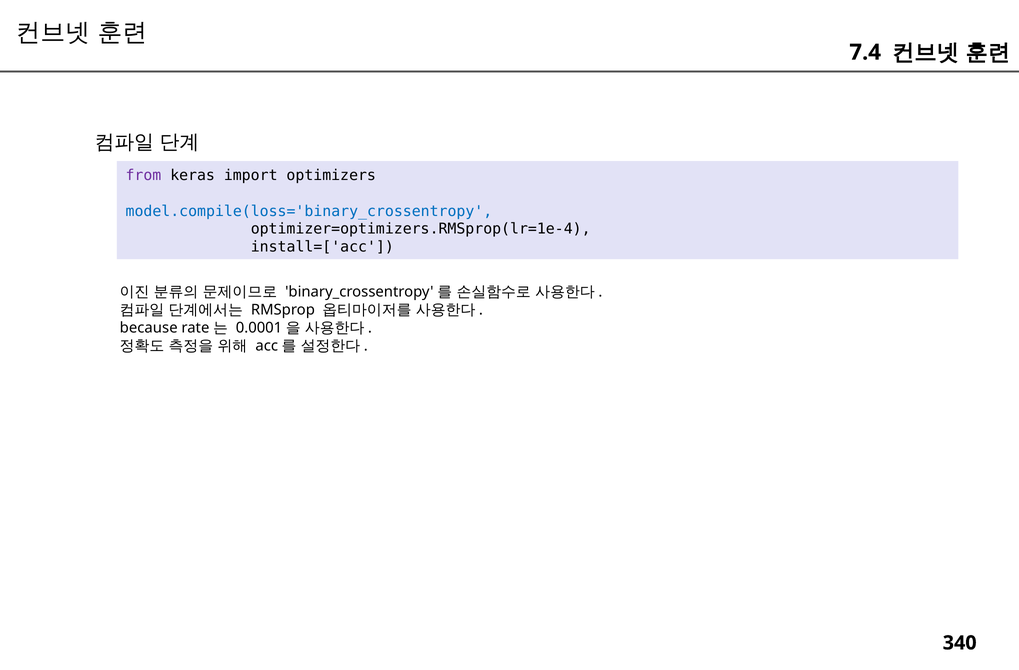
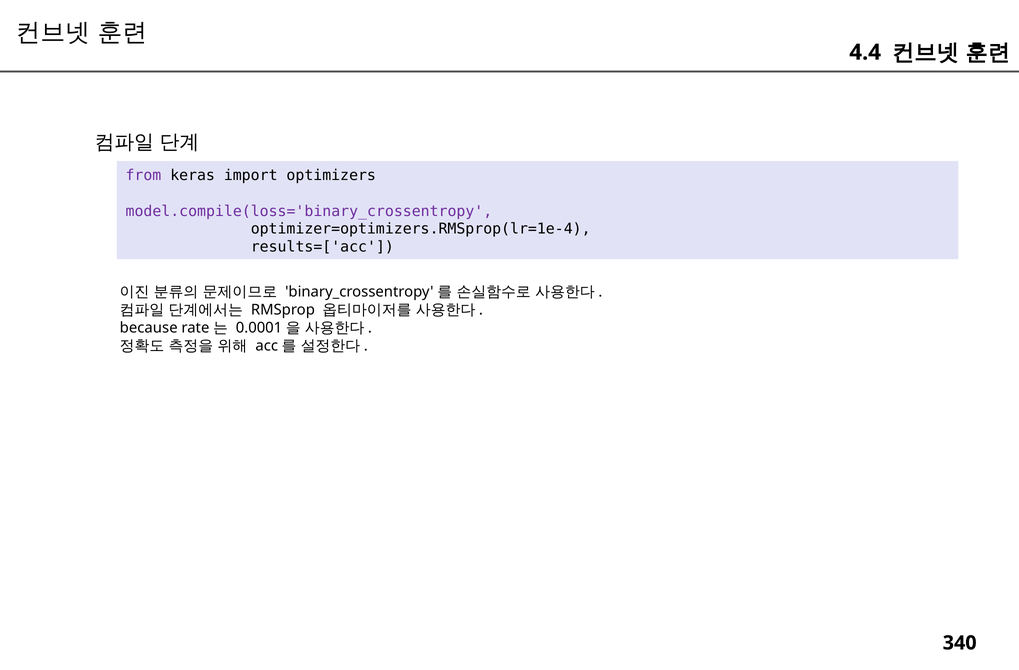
7.4: 7.4 -> 4.4
model.compile(loss='binary_crossentropy colour: blue -> purple
install=['acc: install=['acc -> results=['acc
